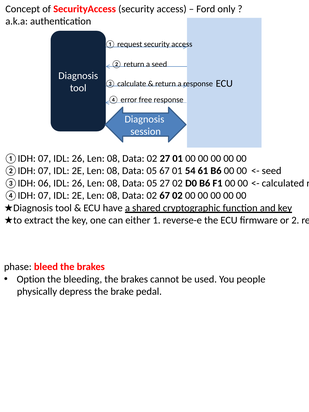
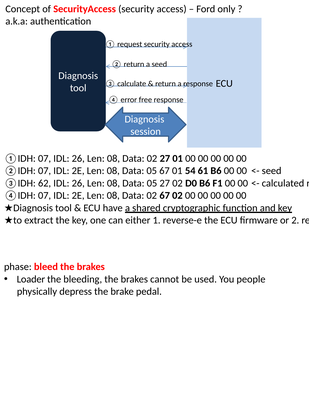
06: 06 -> 62
Option: Option -> Loader
